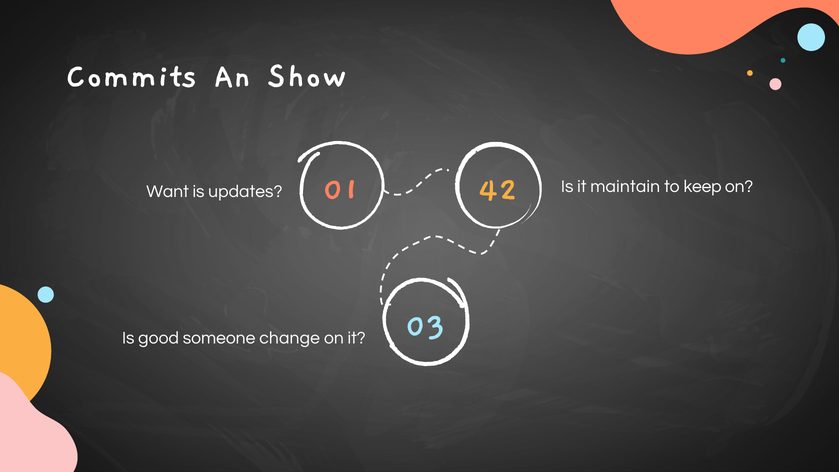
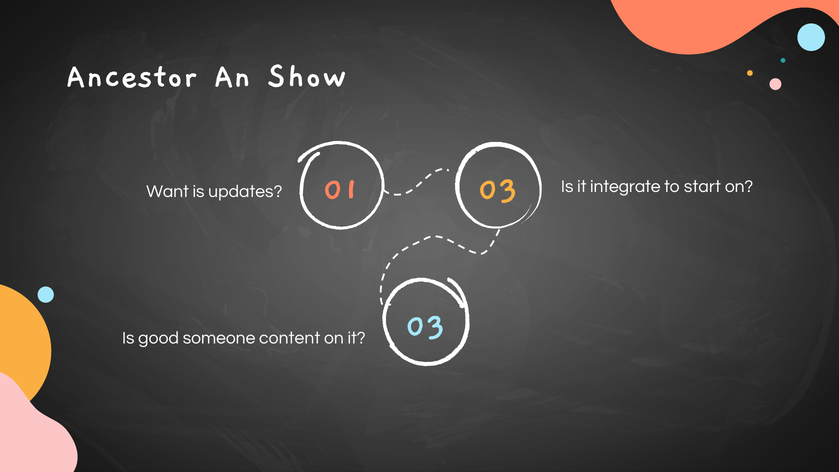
Commits: Commits -> Ancestor
01 42: 42 -> 03
maintain: maintain -> integrate
keep: keep -> start
change: change -> content
